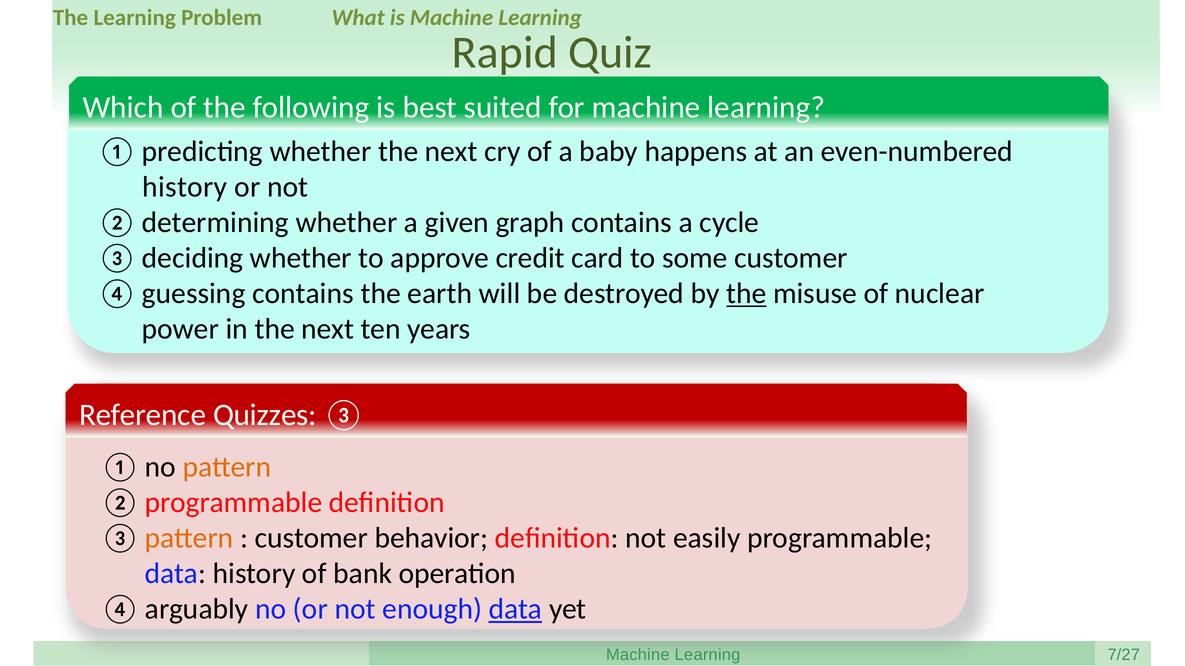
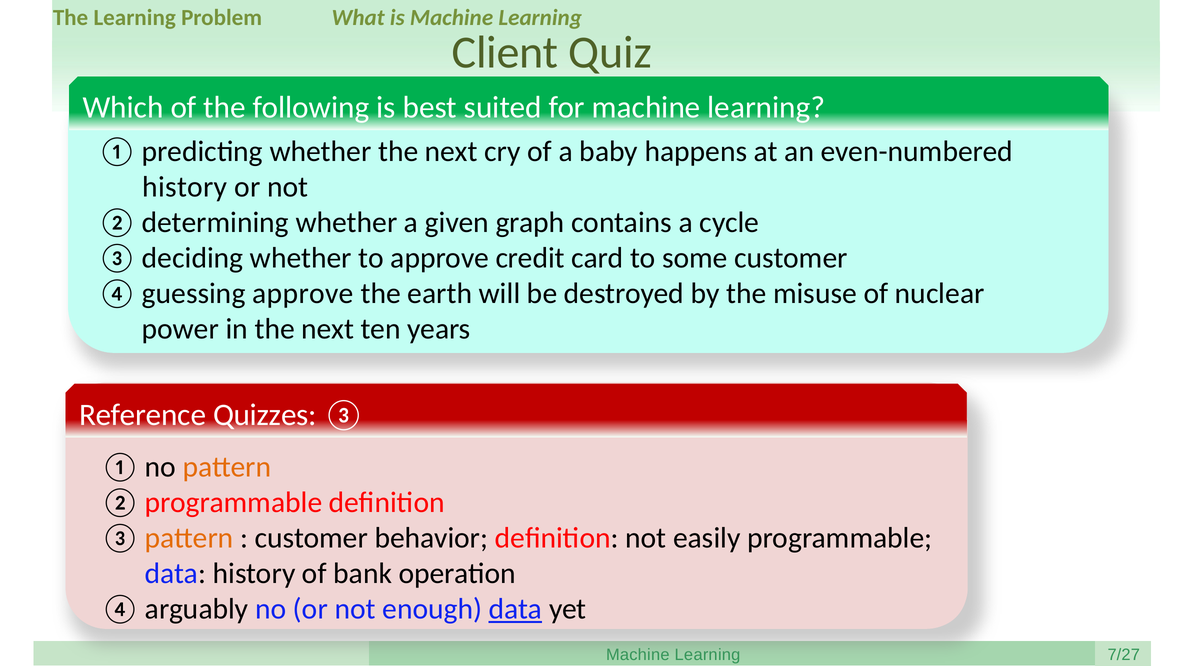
Rapid: Rapid -> Client
contains at (303, 294): contains -> approve
the at (746, 294) underline: present -> none
